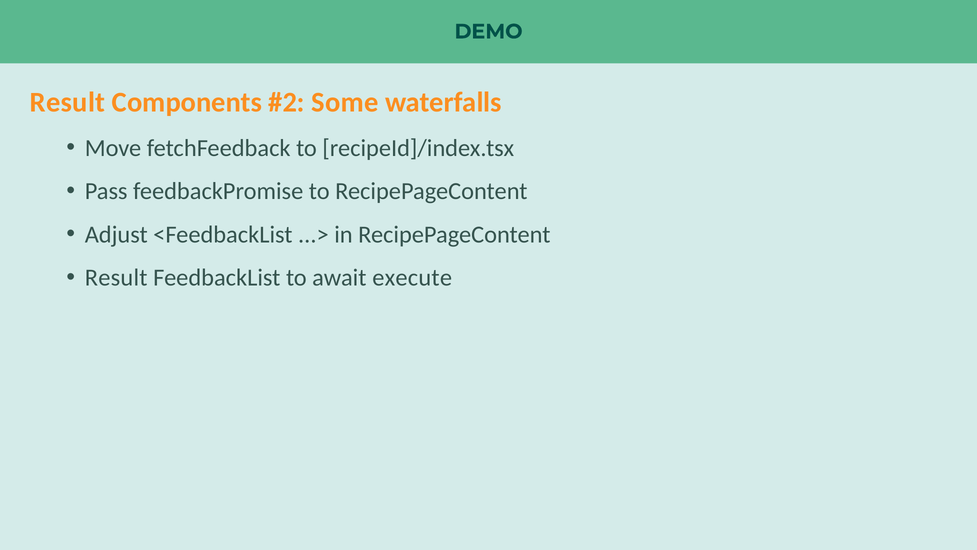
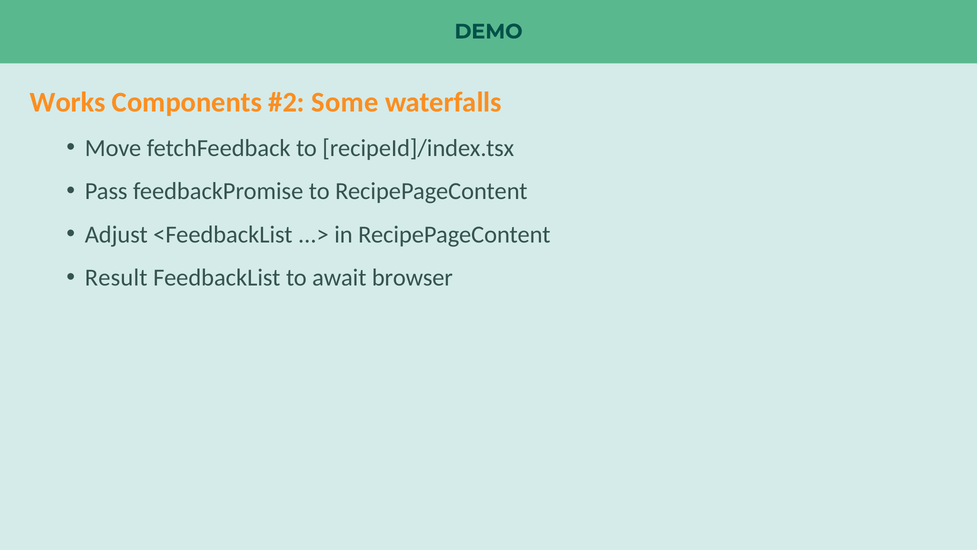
Result at (68, 102): Result -> Works
execute: execute -> browser
